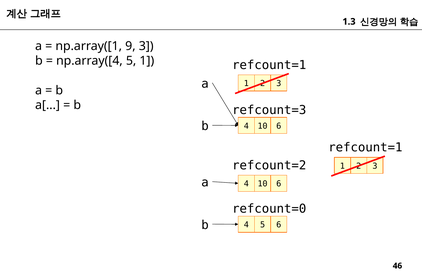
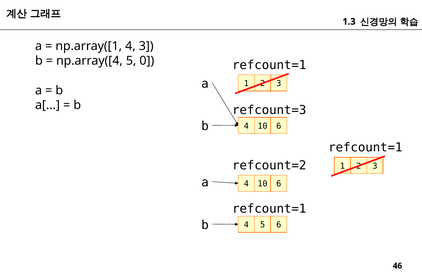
np.array([1 9: 9 -> 4
5 1: 1 -> 0
refcount=0 at (269, 209): refcount=0 -> refcount=1
